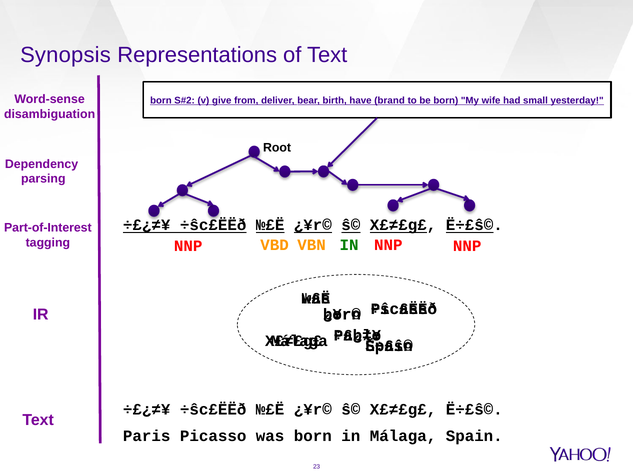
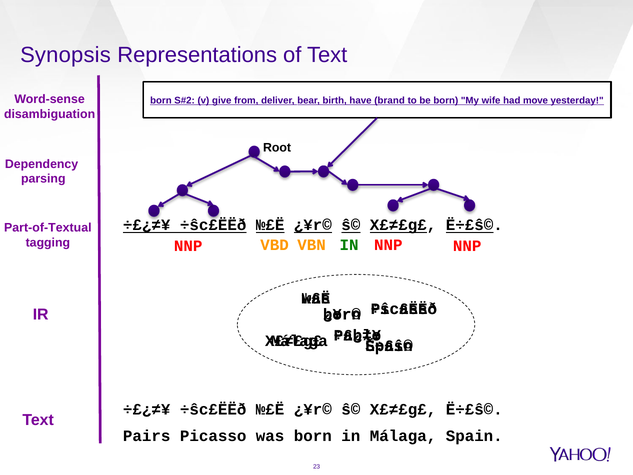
small: small -> move
Part-of-Interest: Part-of-Interest -> Part-of-Textual
Paris: Paris -> Pairs
